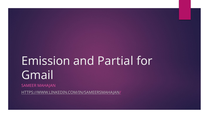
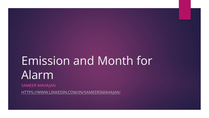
Partial: Partial -> Month
Gmail: Gmail -> Alarm
